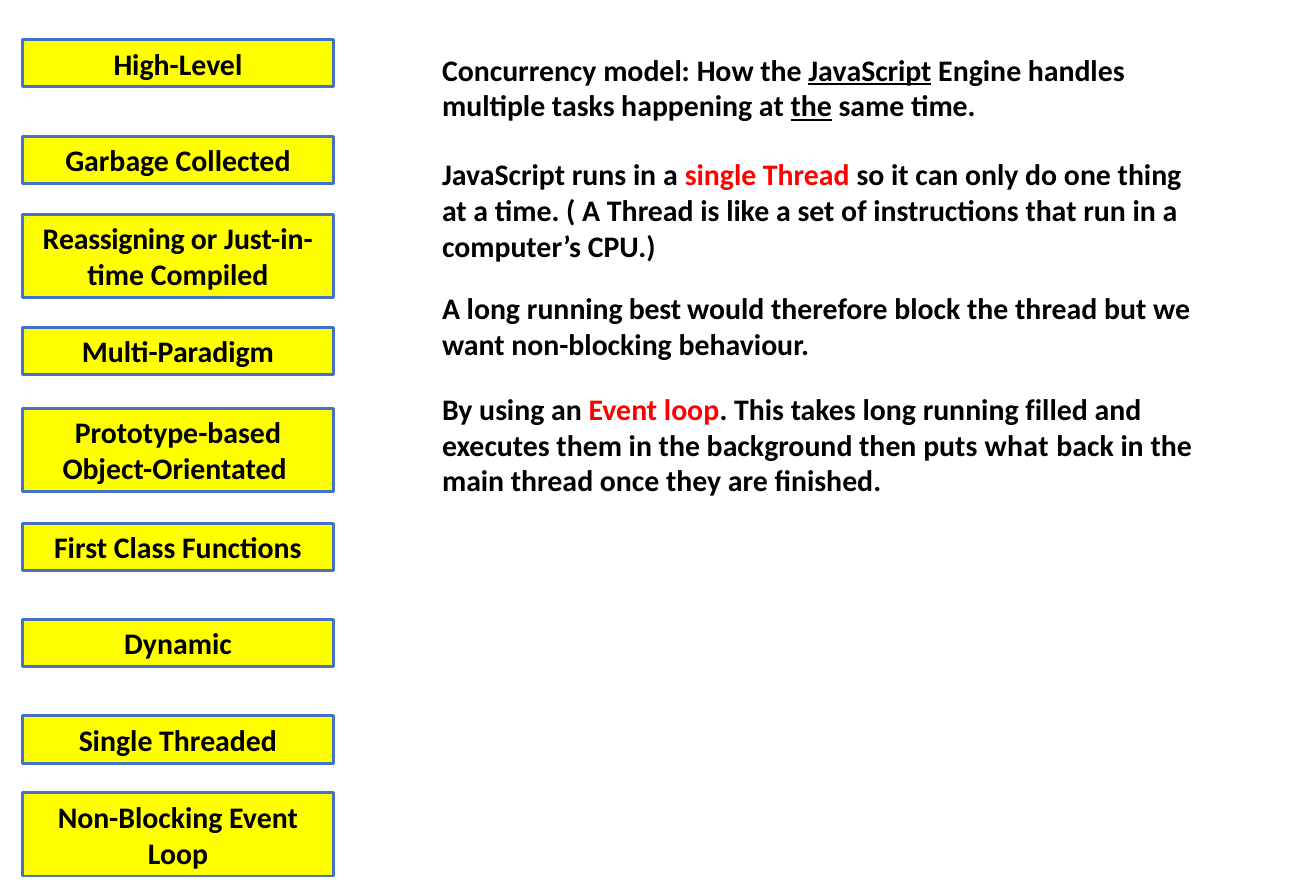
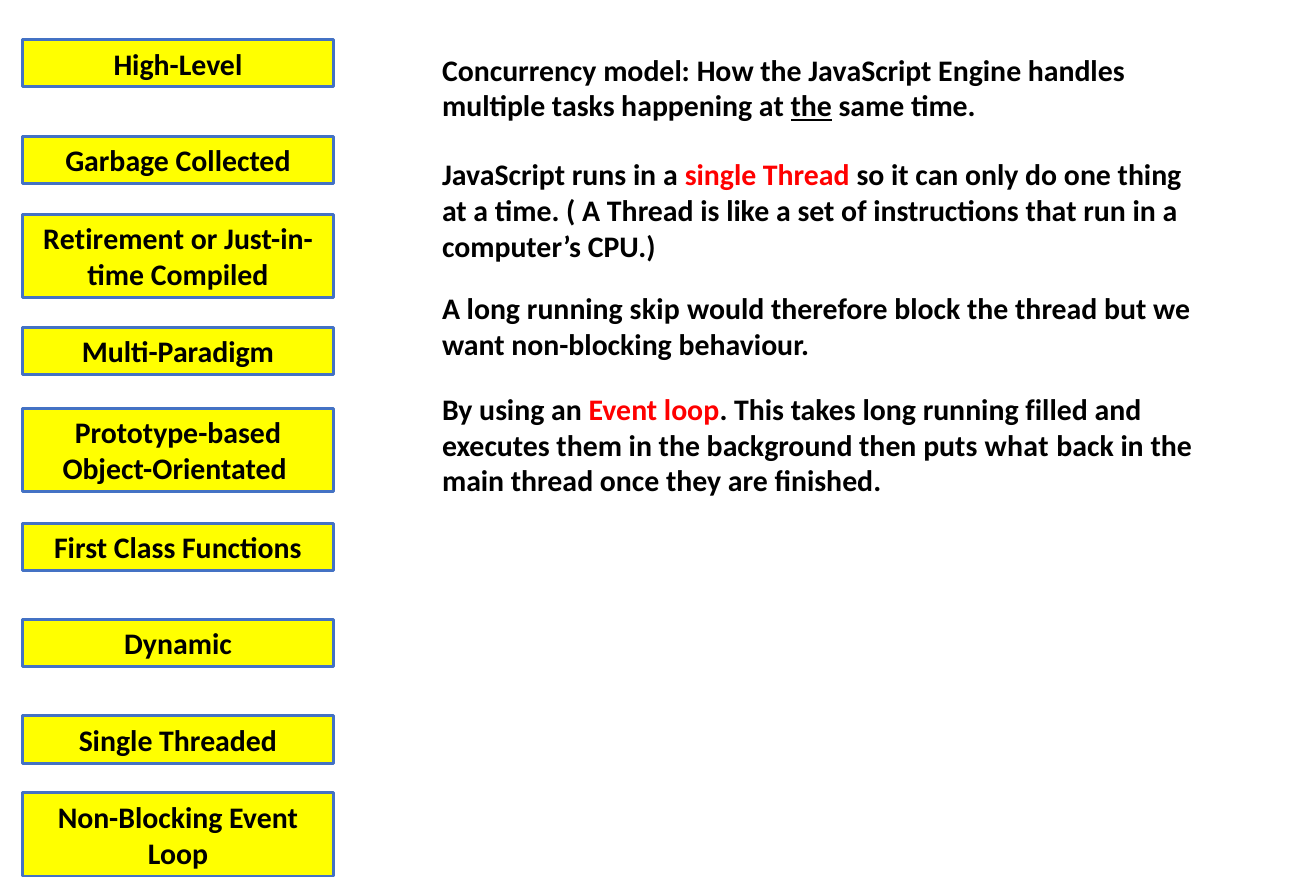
JavaScript at (870, 71) underline: present -> none
Reassigning: Reassigning -> Retirement
best: best -> skip
